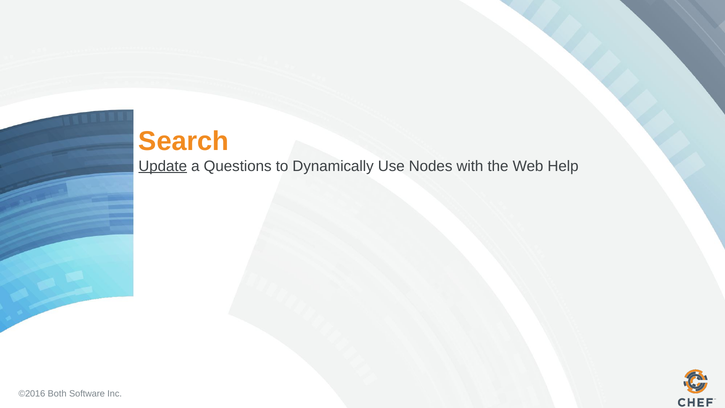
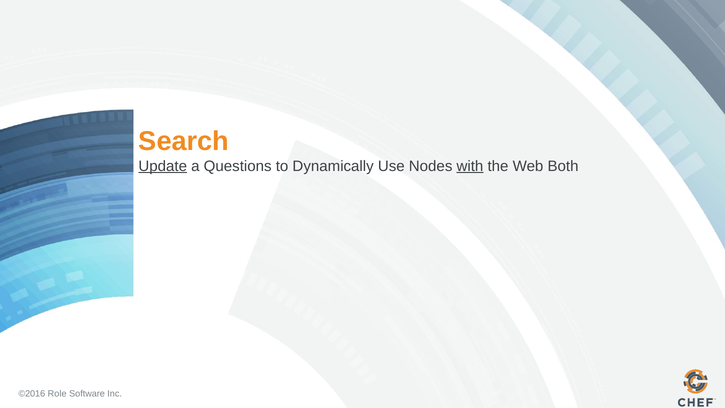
with underline: none -> present
Help: Help -> Both
Both: Both -> Role
